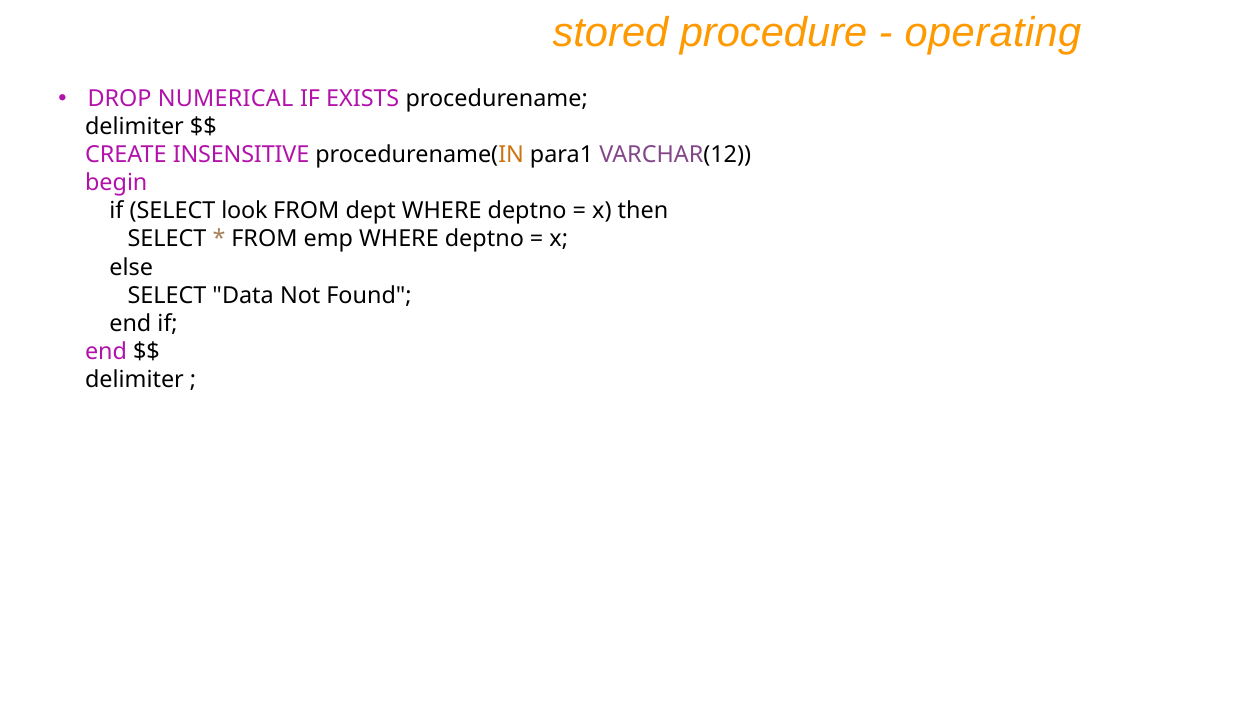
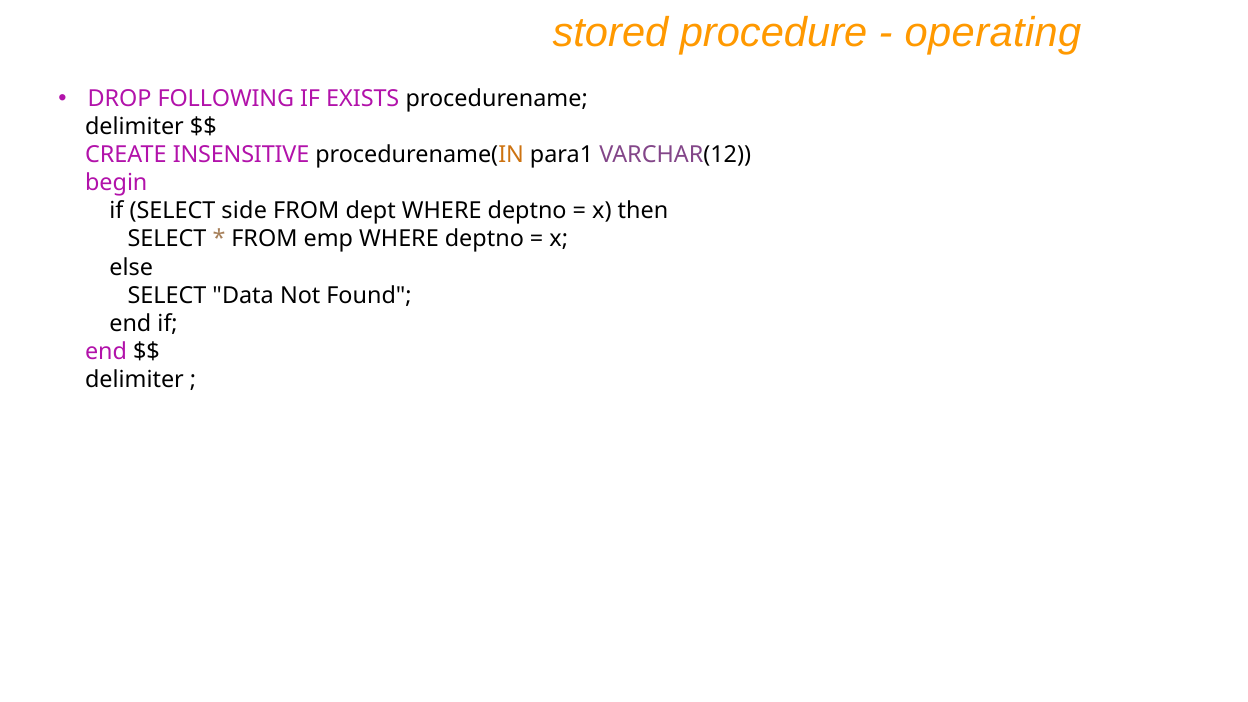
NUMERICAL: NUMERICAL -> FOLLOWING
look: look -> side
